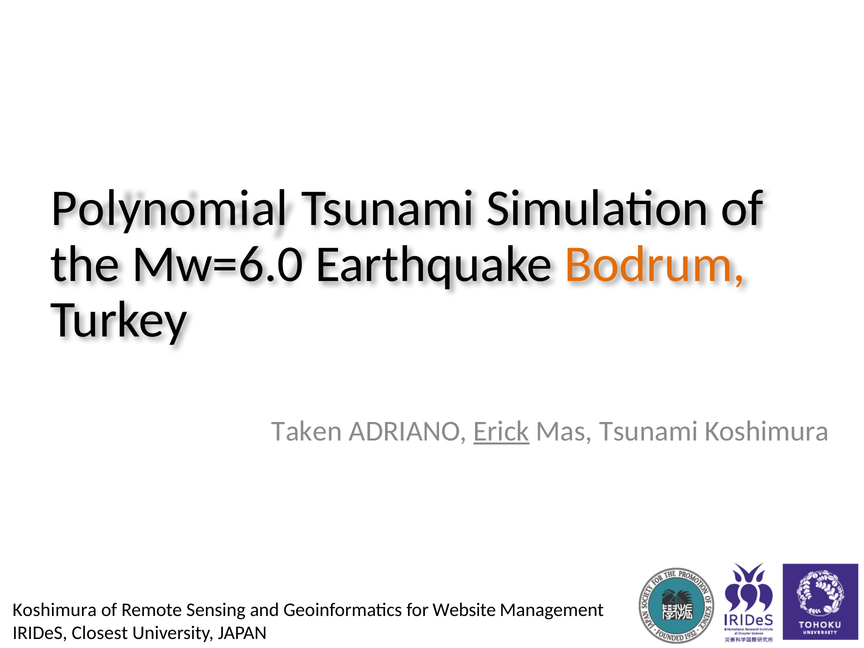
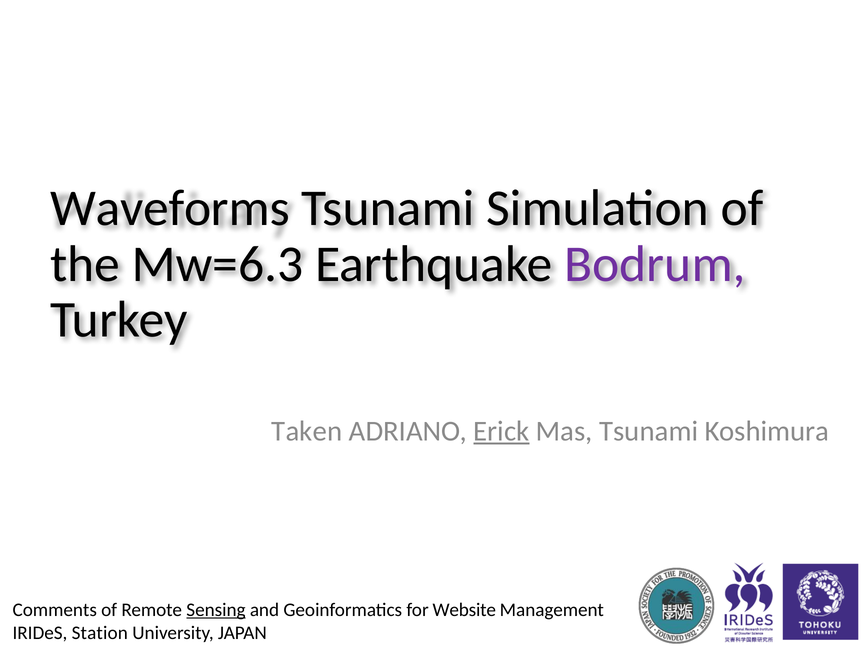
Polynomial: Polynomial -> Waveforms
Mw=6.0: Mw=6.0 -> Mw=6.3
Bodrum colour: orange -> purple
Koshimura at (55, 610): Koshimura -> Comments
Sensing underline: none -> present
Closest: Closest -> Station
